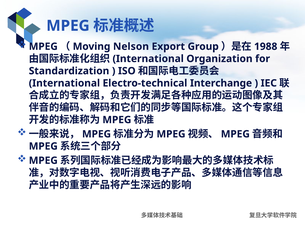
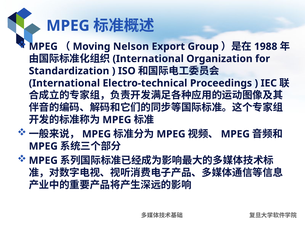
Interchange: Interchange -> Proceedings
